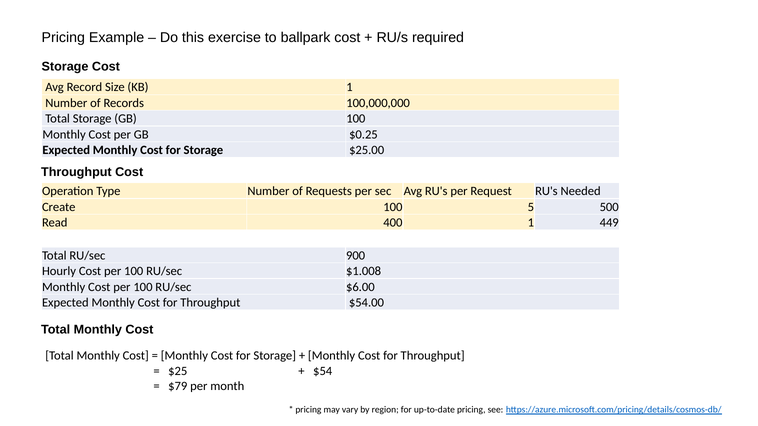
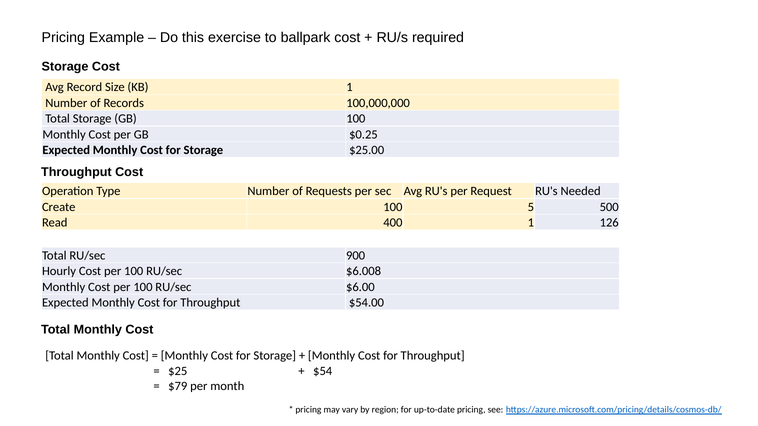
449: 449 -> 126
$1.008: $1.008 -> $6.008
